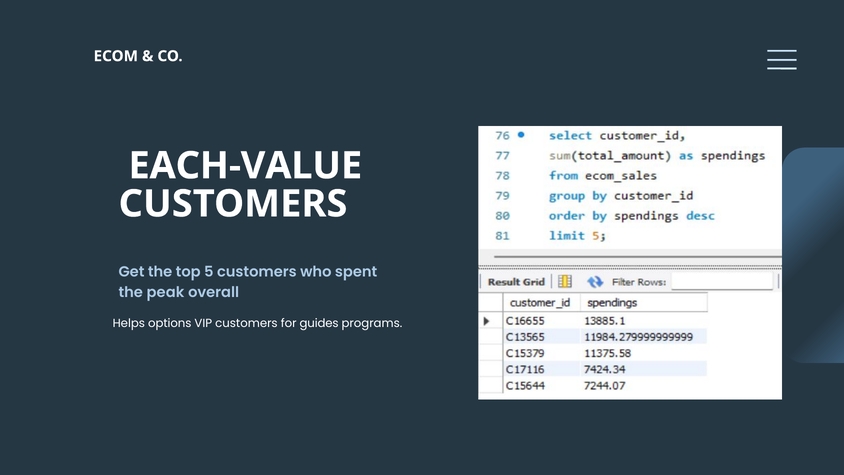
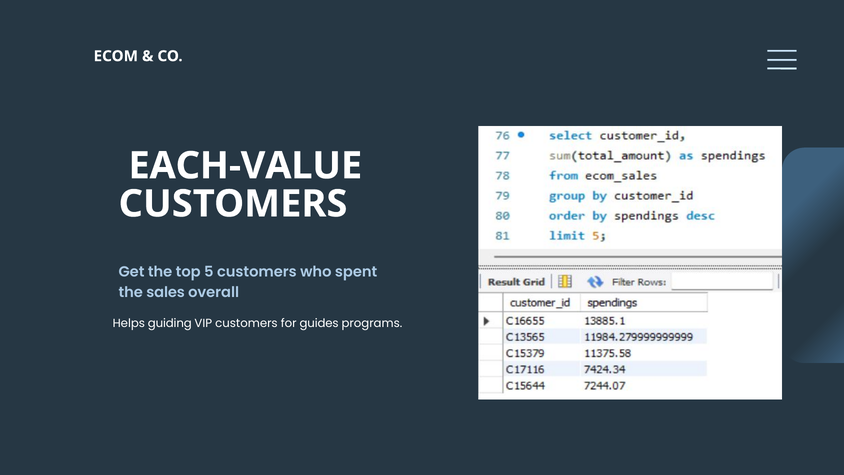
peak: peak -> sales
options: options -> guiding
